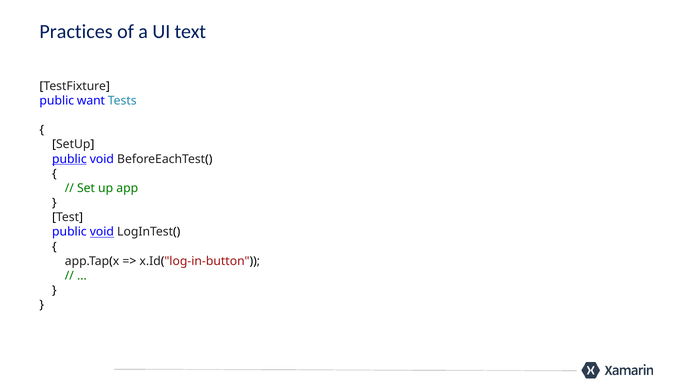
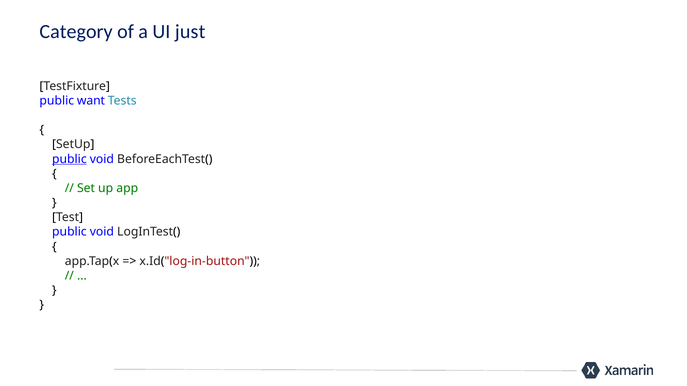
Practices: Practices -> Category
text: text -> just
void at (102, 232) underline: present -> none
